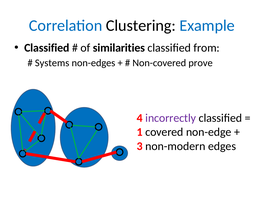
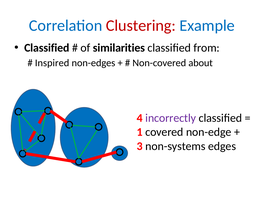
Clustering colour: black -> red
Systems: Systems -> Inspired
prove: prove -> about
non-modern: non-modern -> non-systems
